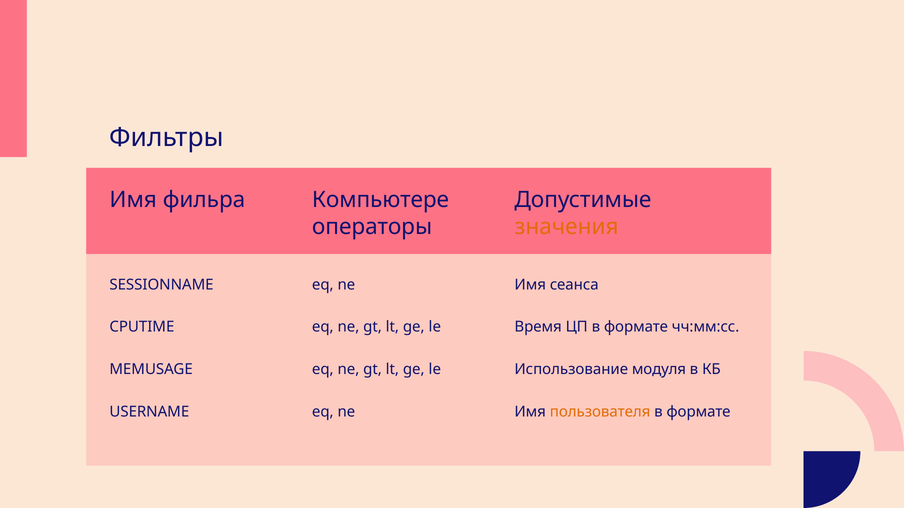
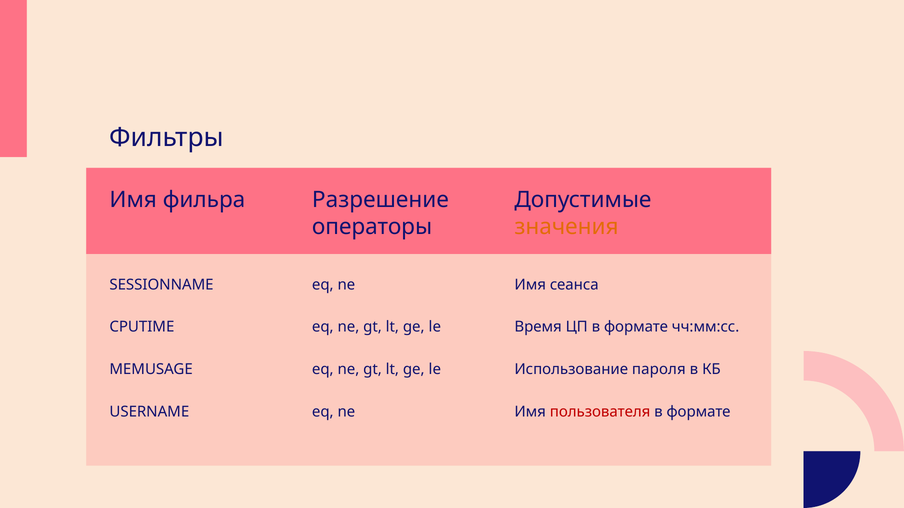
Компьютере: Компьютере -> Разрешение
модуля: модуля -> пароля
пользователя colour: orange -> red
